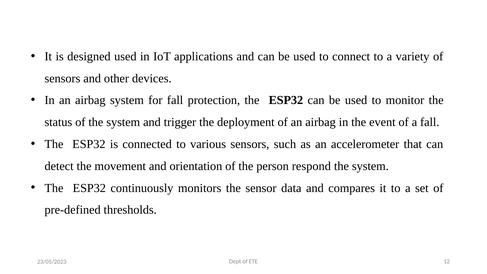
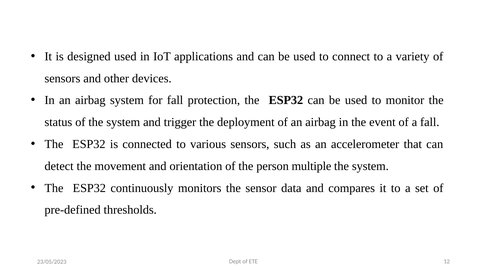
respond: respond -> multiple
